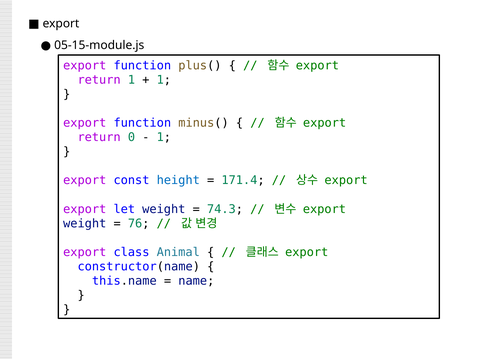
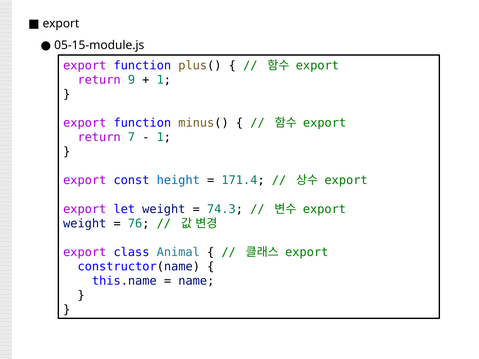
return 1: 1 -> 9
0: 0 -> 7
